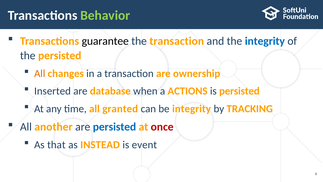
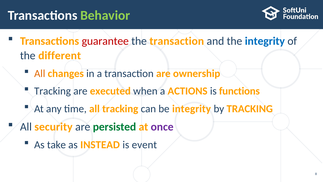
guarantee colour: black -> red
the persisted: persisted -> different
Inserted at (52, 91): Inserted -> Tracking
database: database -> executed
is persisted: persisted -> functions
all granted: granted -> tracking
another: another -> security
persisted at (114, 127) colour: blue -> green
once colour: red -> purple
that: that -> take
